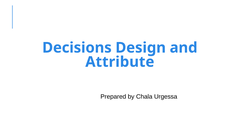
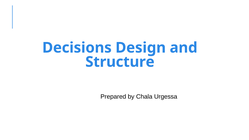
Attribute: Attribute -> Structure
